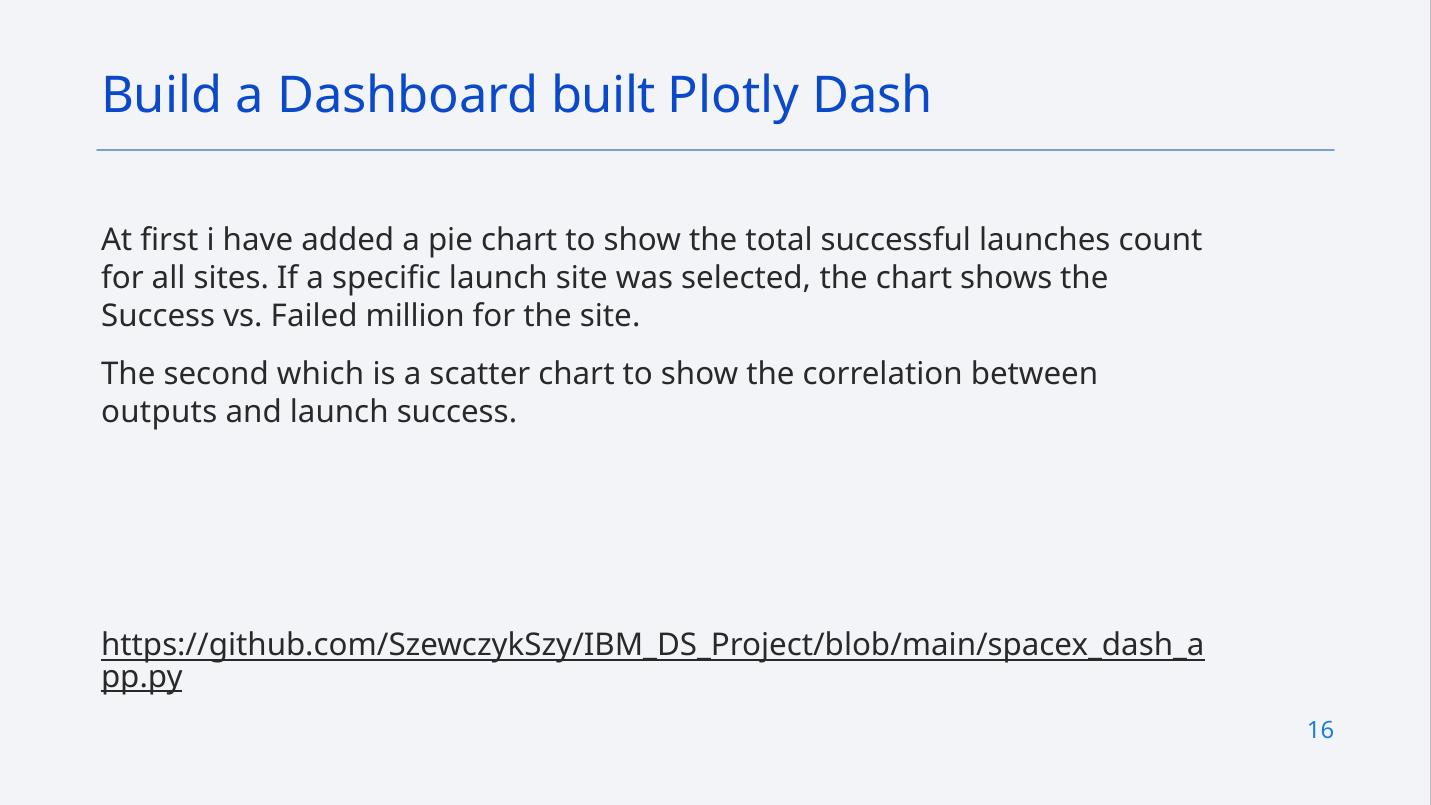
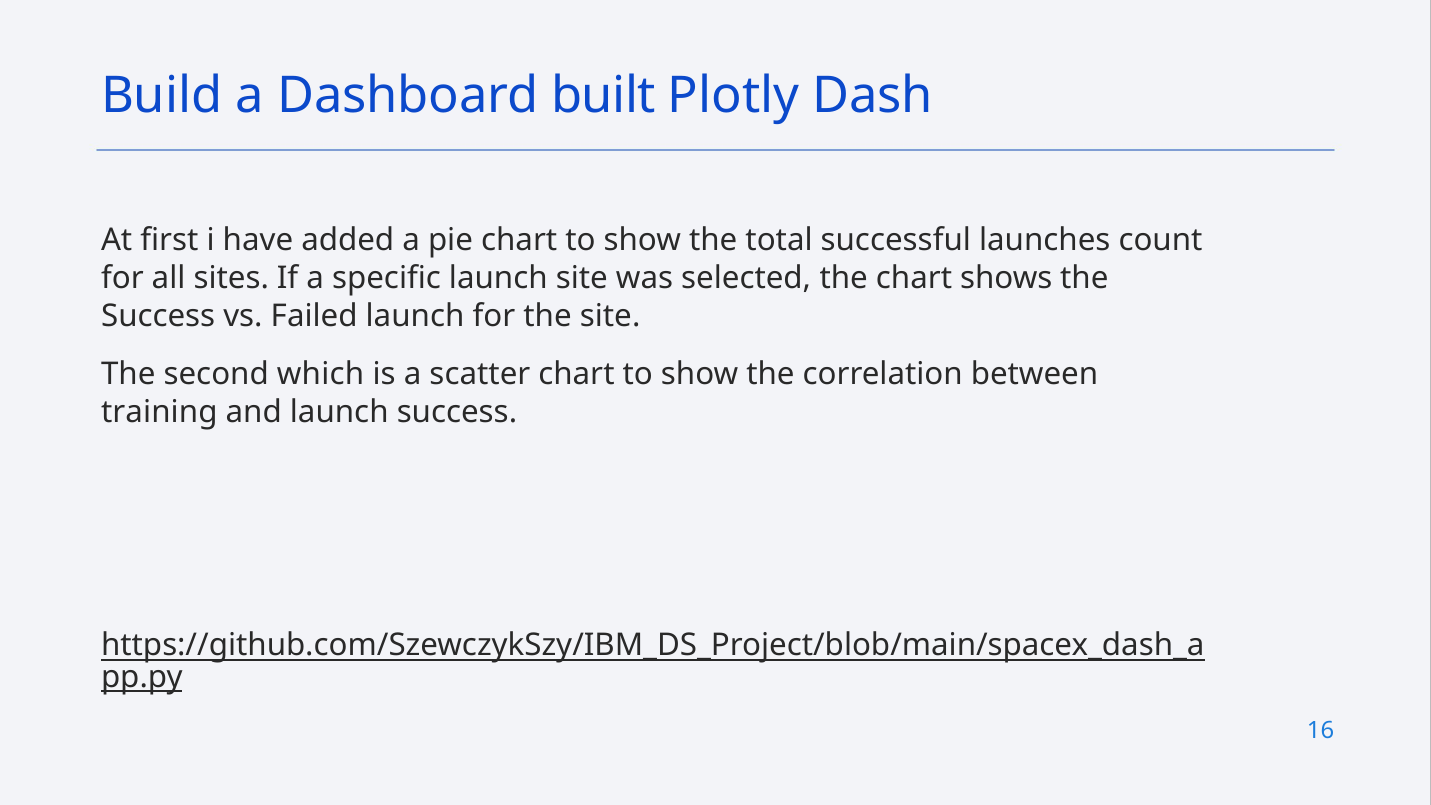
Failed million: million -> launch
outputs: outputs -> training
